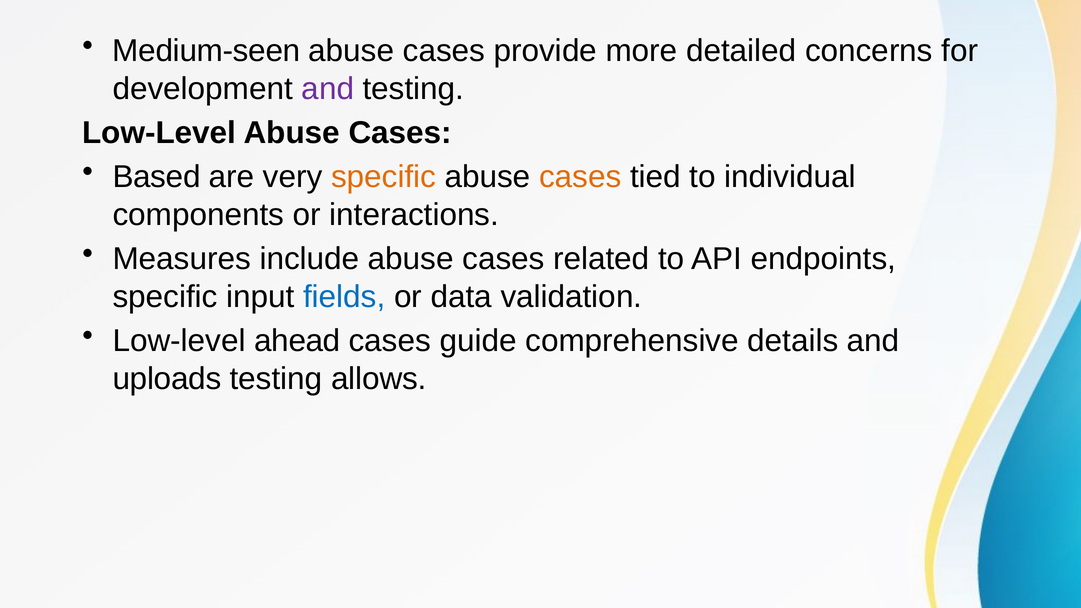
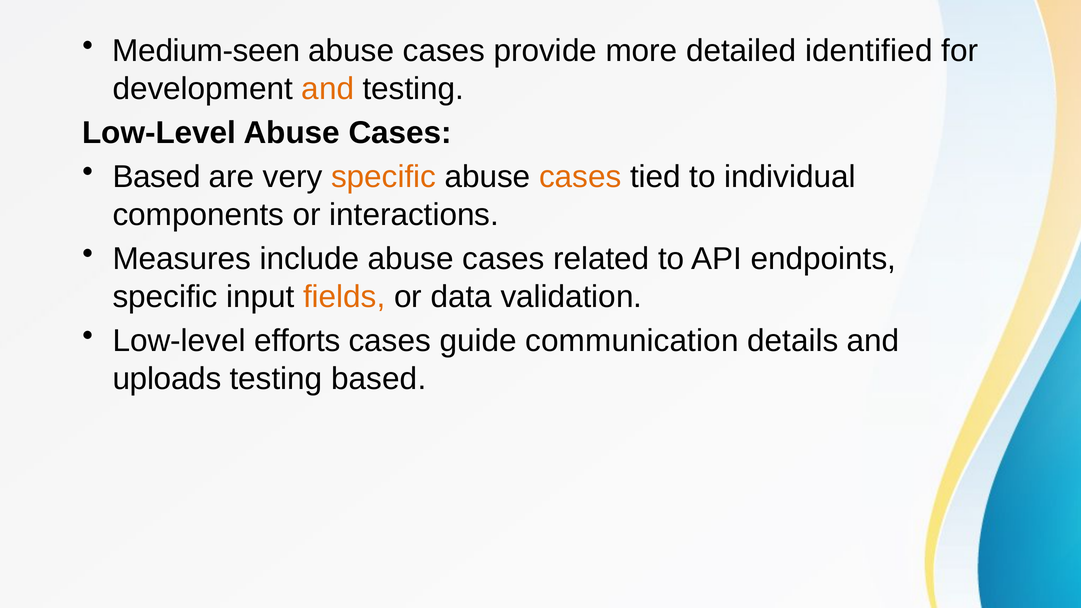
concerns: concerns -> identified
and at (328, 89) colour: purple -> orange
fields colour: blue -> orange
ahead: ahead -> efforts
comprehensive: comprehensive -> communication
testing allows: allows -> based
